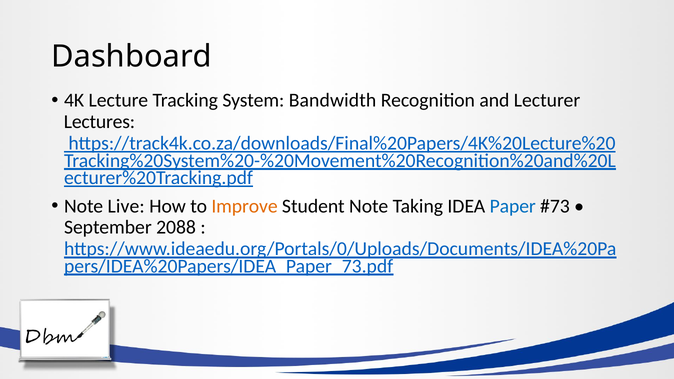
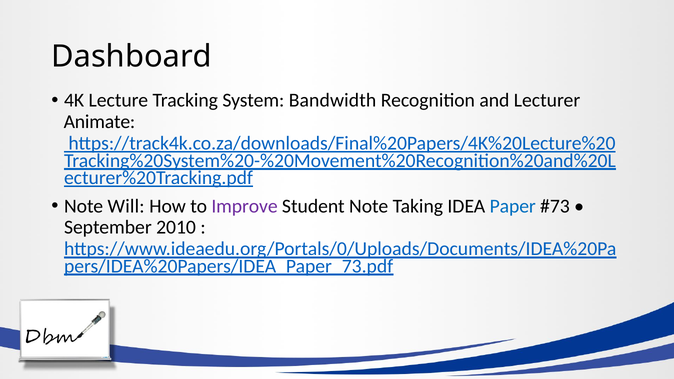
Lectures: Lectures -> Animate
Live: Live -> Will
Improve colour: orange -> purple
2088: 2088 -> 2010
